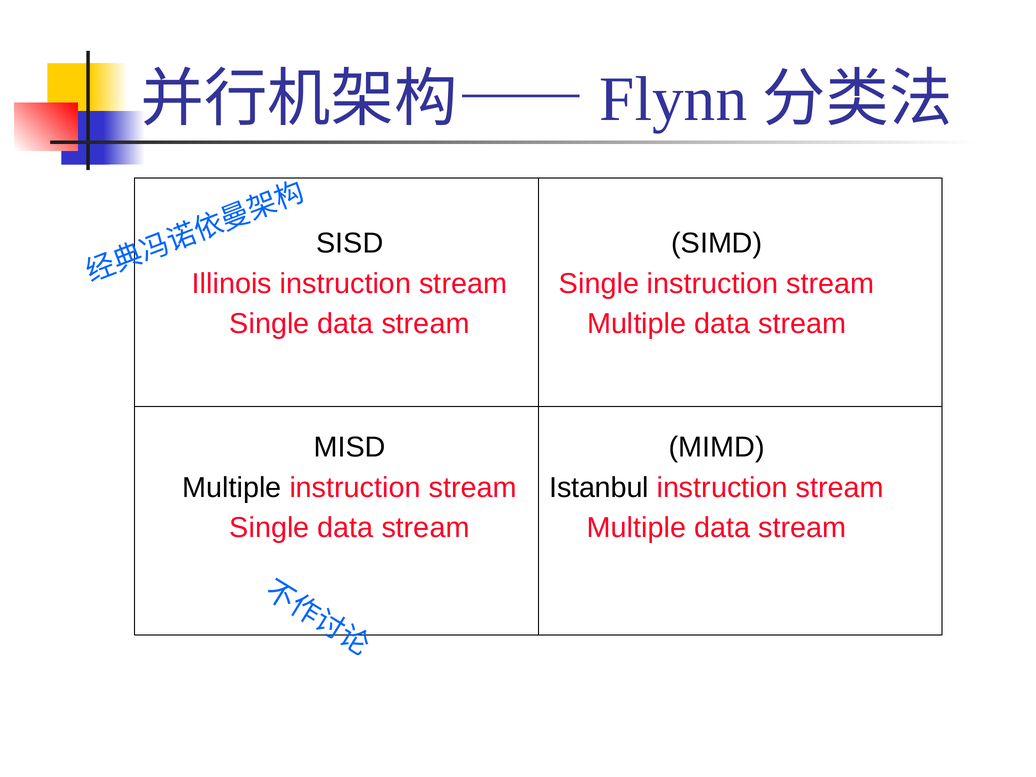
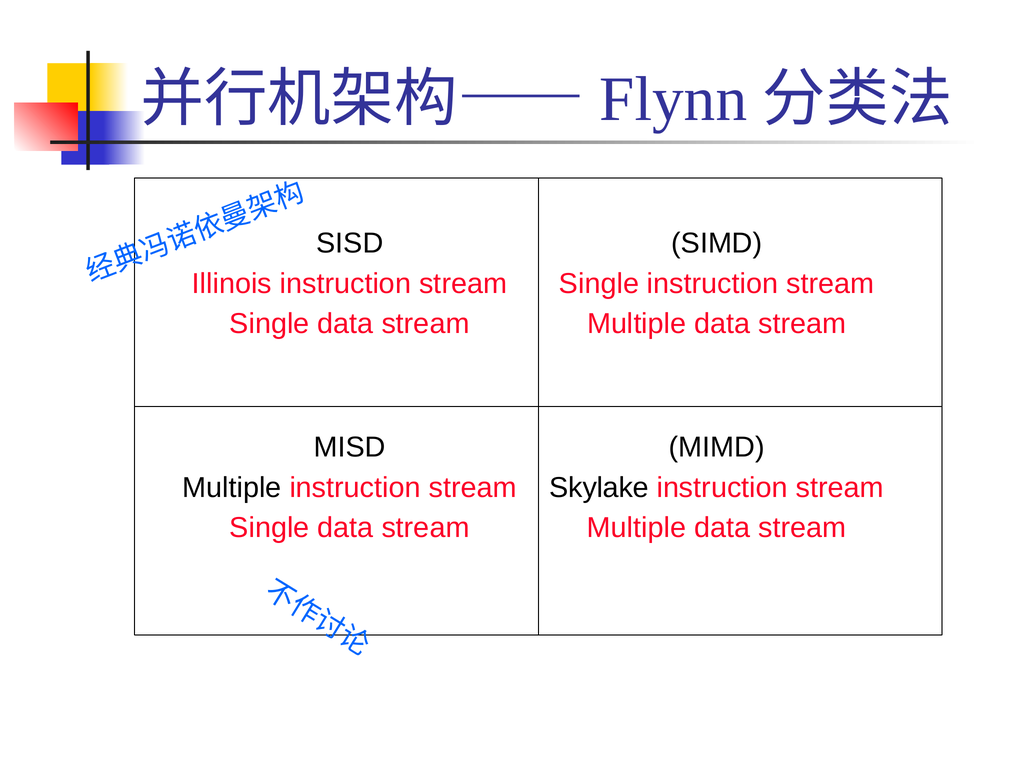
Istanbul: Istanbul -> Skylake
